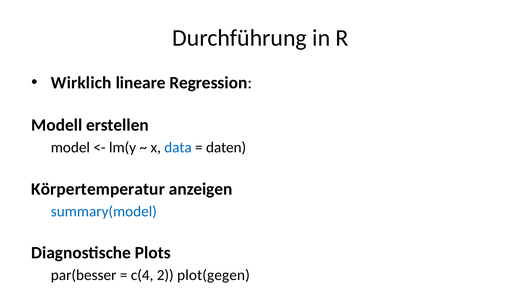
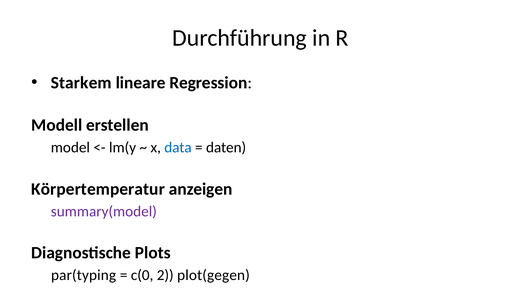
Wirklich: Wirklich -> Starkem
summary(model colour: blue -> purple
par(besser: par(besser -> par(typing
c(4: c(4 -> c(0
